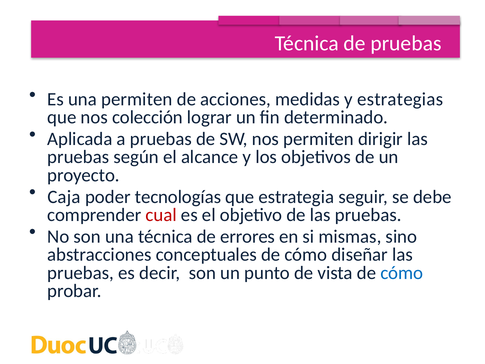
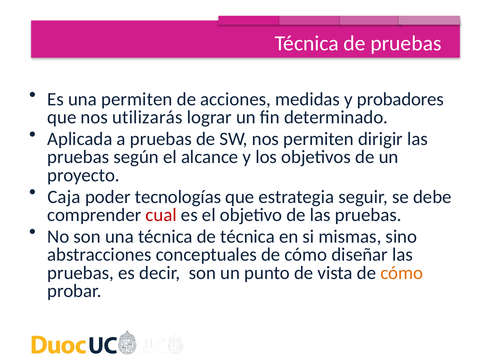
estrategias: estrategias -> probadores
colección: colección -> utilizarás
de errores: errores -> técnica
cómo at (402, 273) colour: blue -> orange
